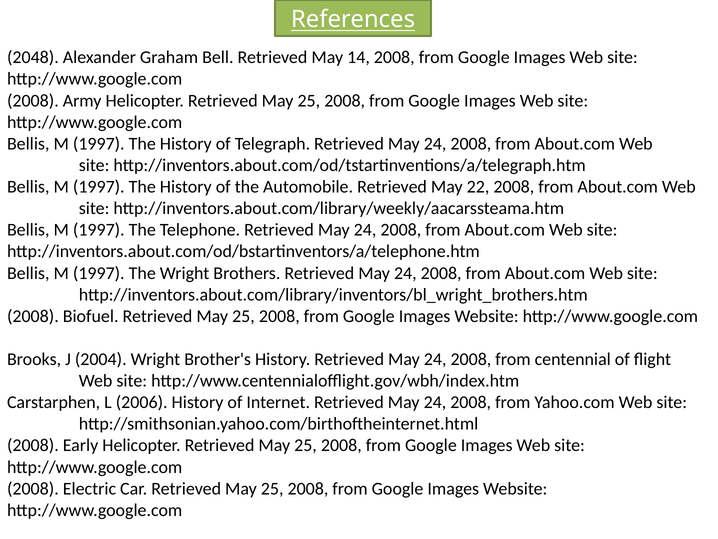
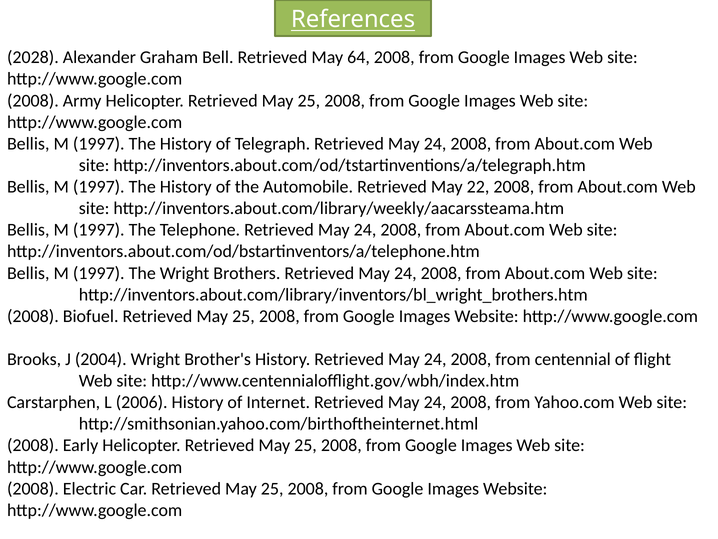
2048: 2048 -> 2028
14: 14 -> 64
